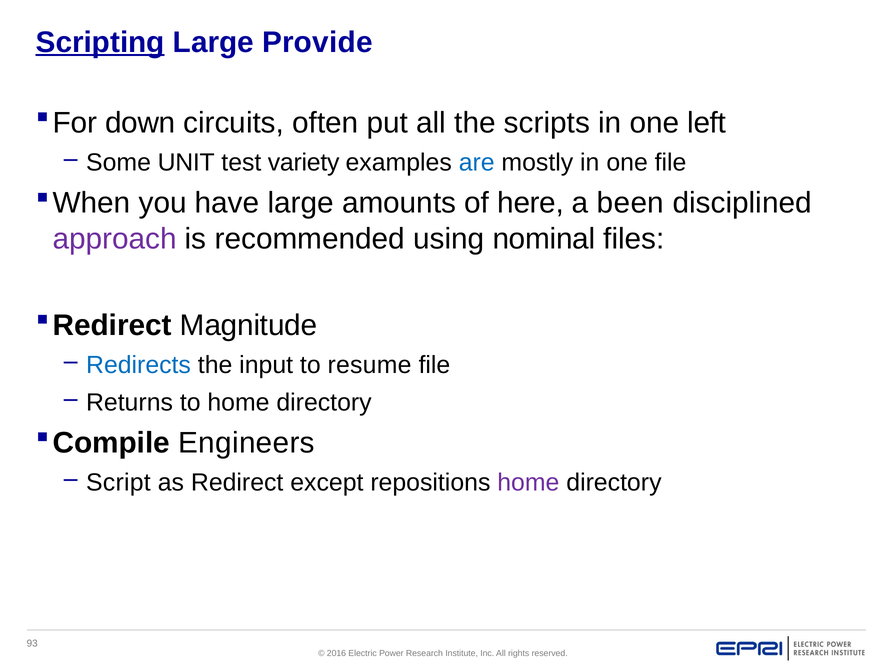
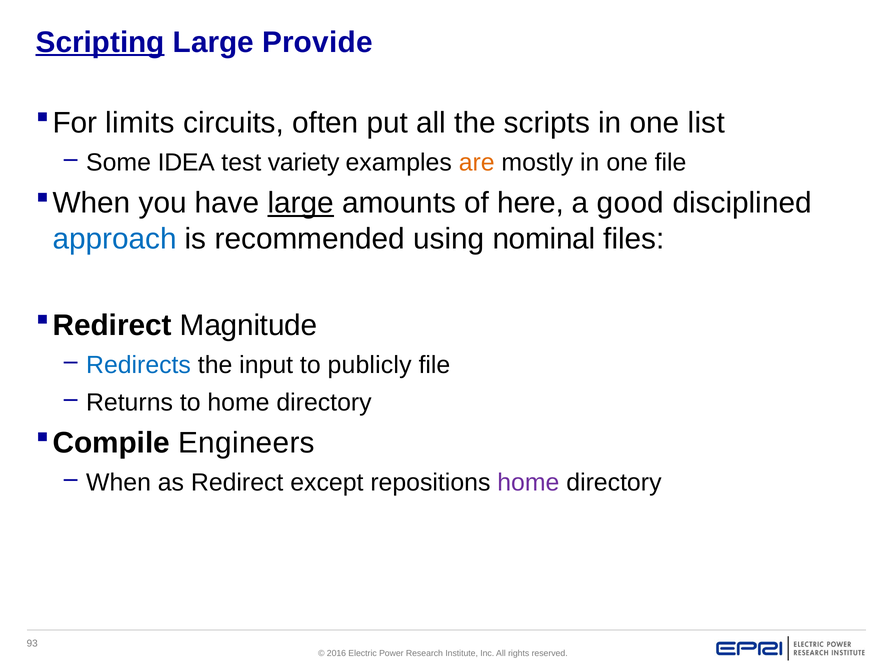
down: down -> limits
left: left -> list
UNIT: UNIT -> IDEA
are colour: blue -> orange
large at (301, 203) underline: none -> present
been: been -> good
approach colour: purple -> blue
resume: resume -> publicly
Script: Script -> When
